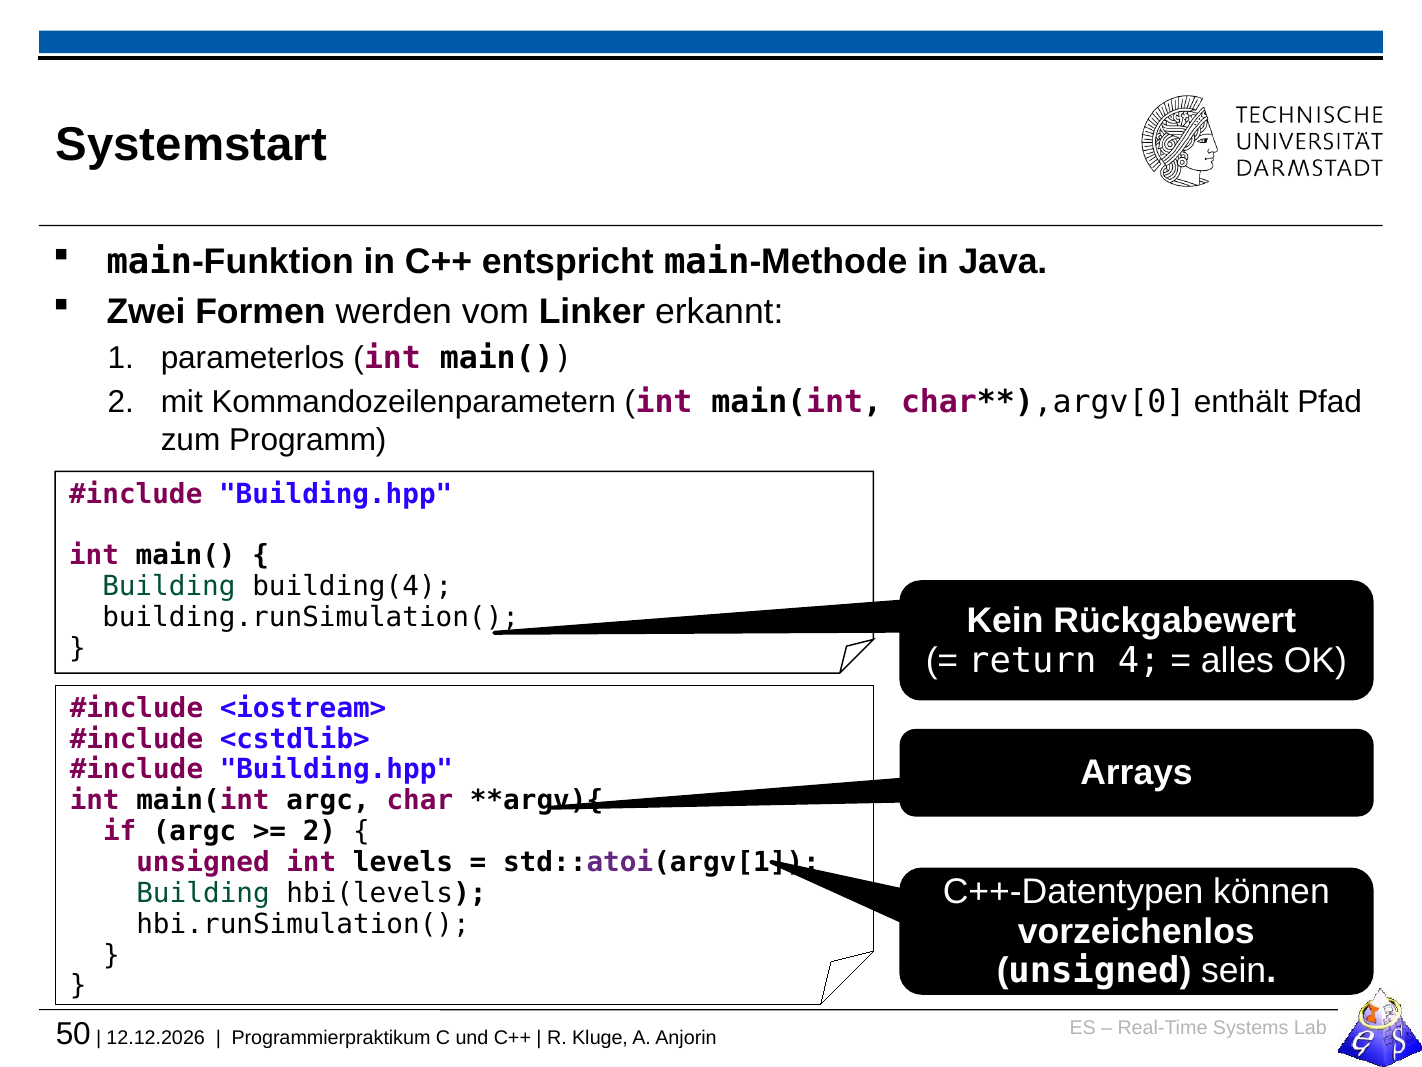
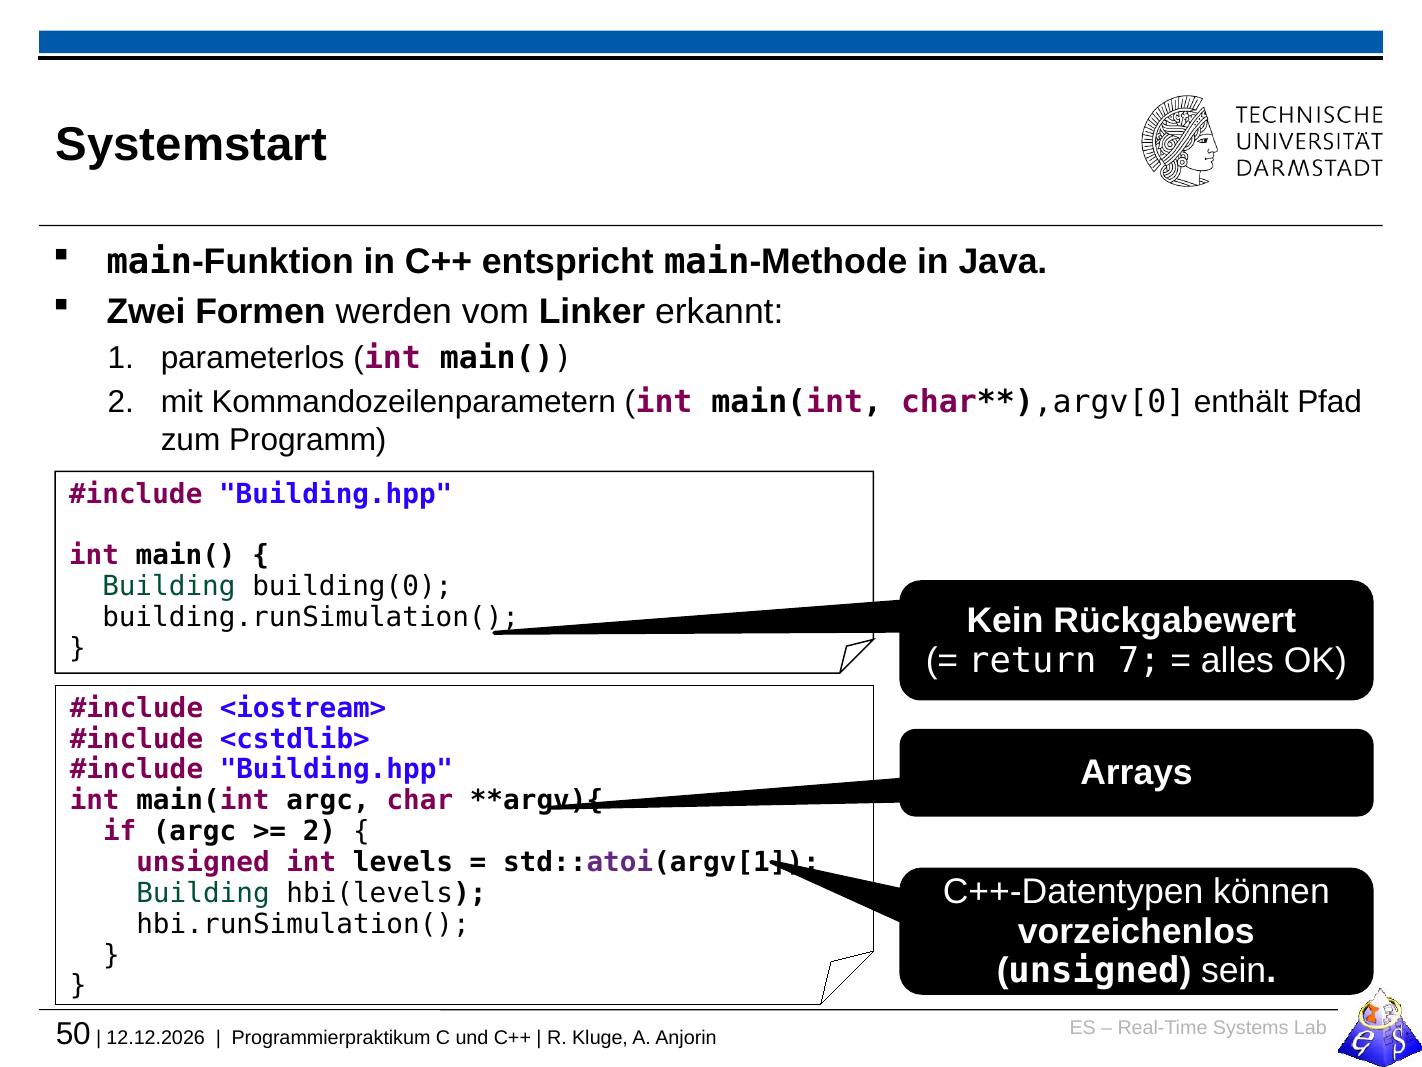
building(4: building(4 -> building(0
4: 4 -> 7
